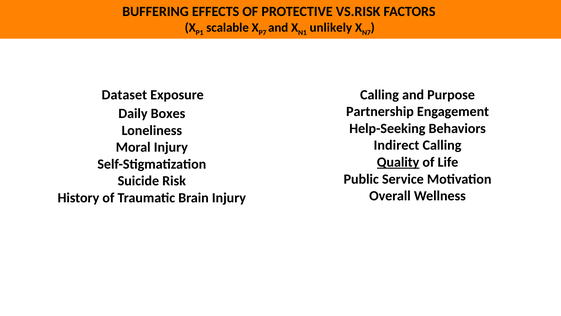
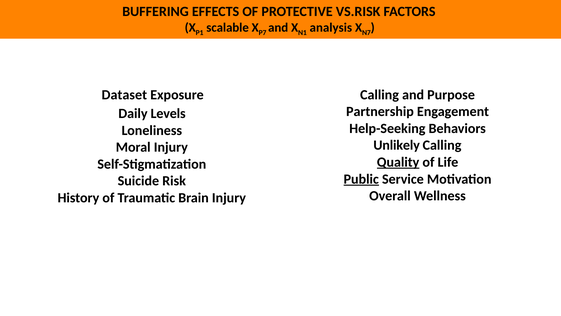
unlikely: unlikely -> analysis
Boxes: Boxes -> Levels
Indirect: Indirect -> Unlikely
Public underline: none -> present
